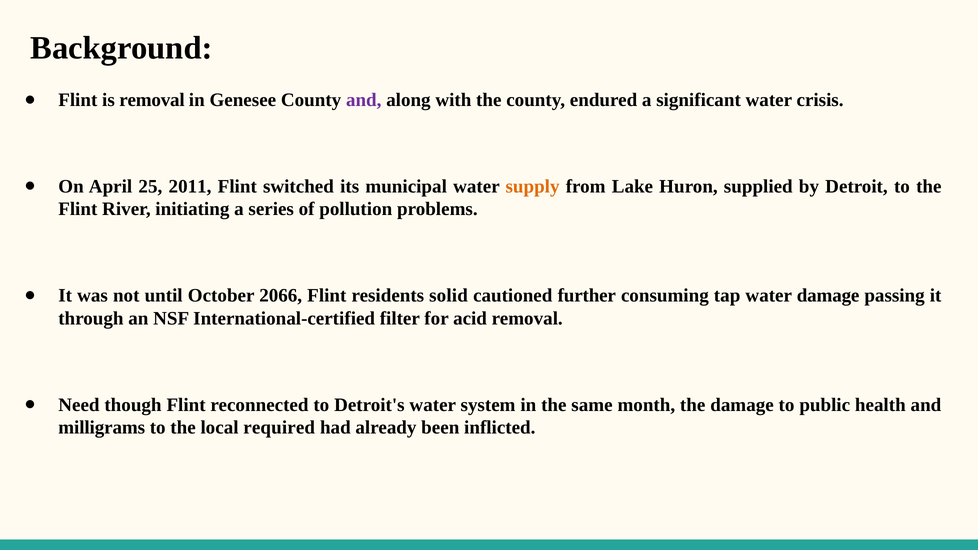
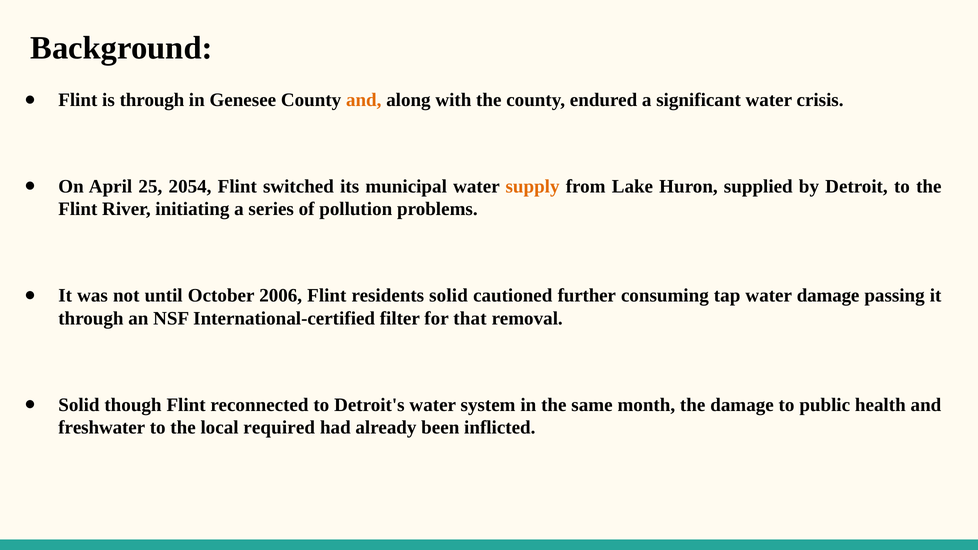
is removal: removal -> through
and at (364, 100) colour: purple -> orange
2011: 2011 -> 2054
2066: 2066 -> 2006
acid: acid -> that
Need at (79, 405): Need -> Solid
milligrams: milligrams -> freshwater
